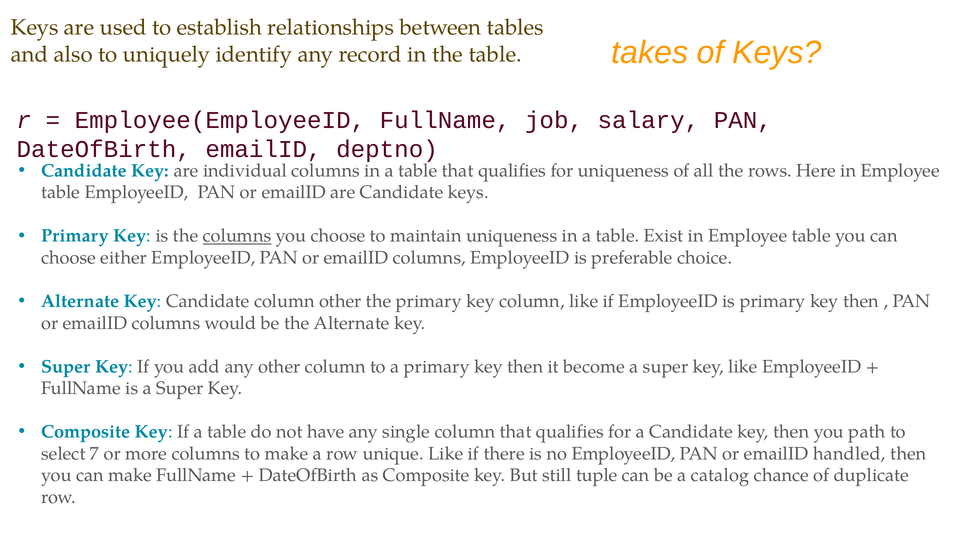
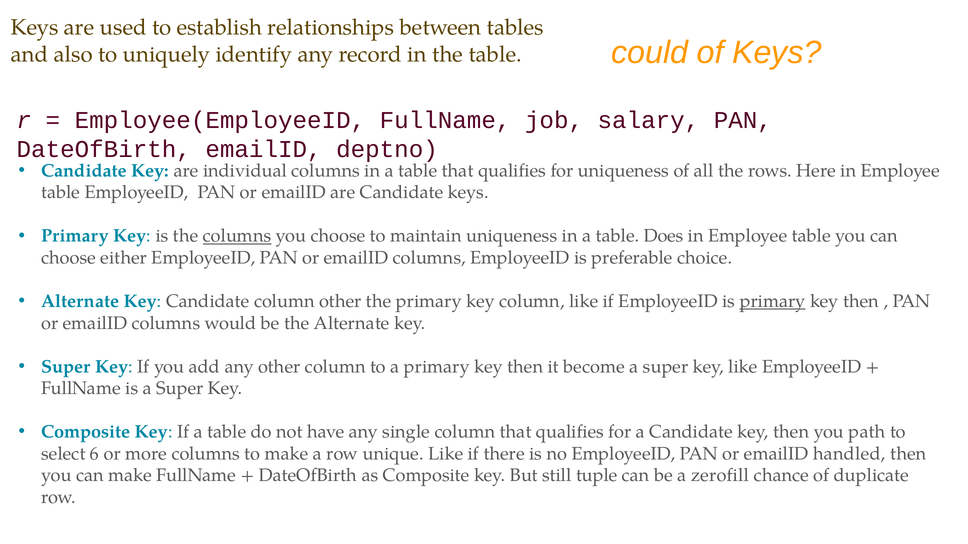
takes: takes -> could
Exist: Exist -> Does
primary at (773, 302) underline: none -> present
7: 7 -> 6
catalog: catalog -> zerofill
